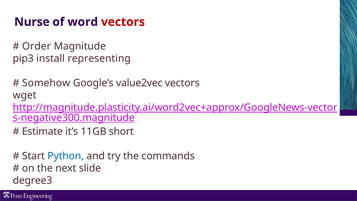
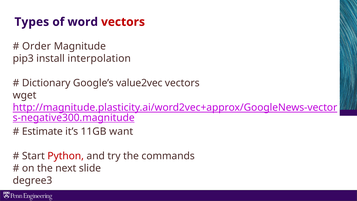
Nurse: Nurse -> Types
representing: representing -> interpolation
Somehow: Somehow -> Dictionary
short: short -> want
Python colour: blue -> red
